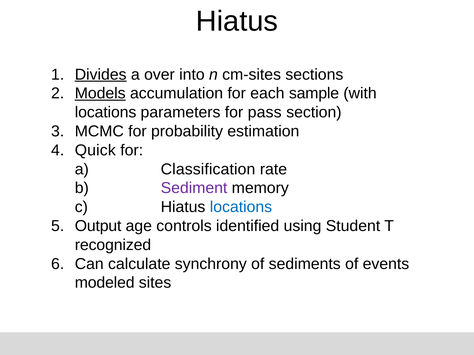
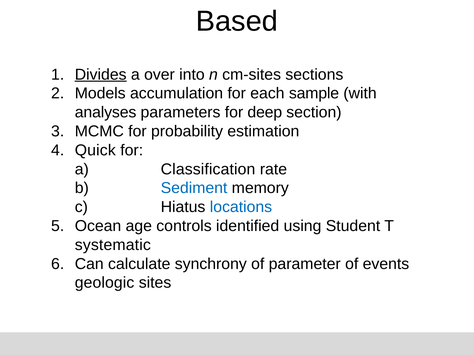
Hiatus at (237, 21): Hiatus -> Based
Models underline: present -> none
locations at (106, 113): locations -> analyses
pass: pass -> deep
Sediment colour: purple -> blue
Output: Output -> Ocean
recognized: recognized -> systematic
sediments: sediments -> parameter
modeled: modeled -> geologic
